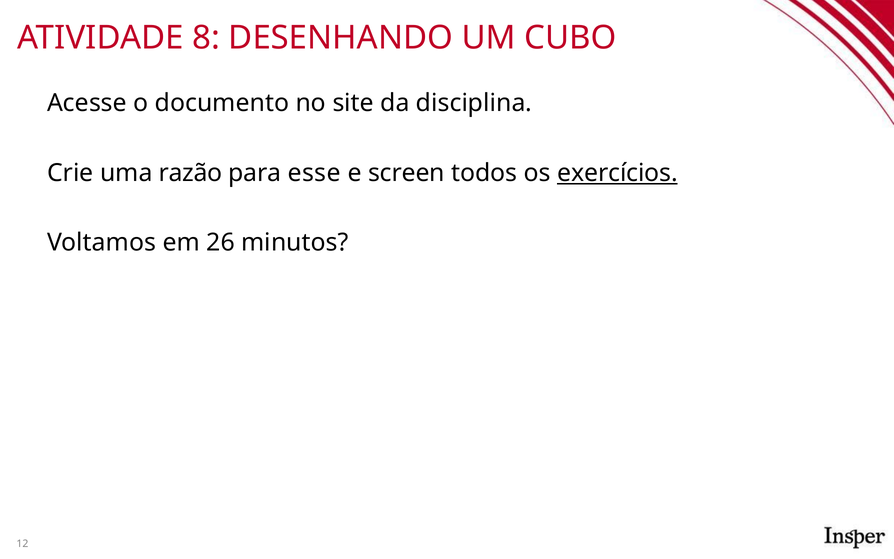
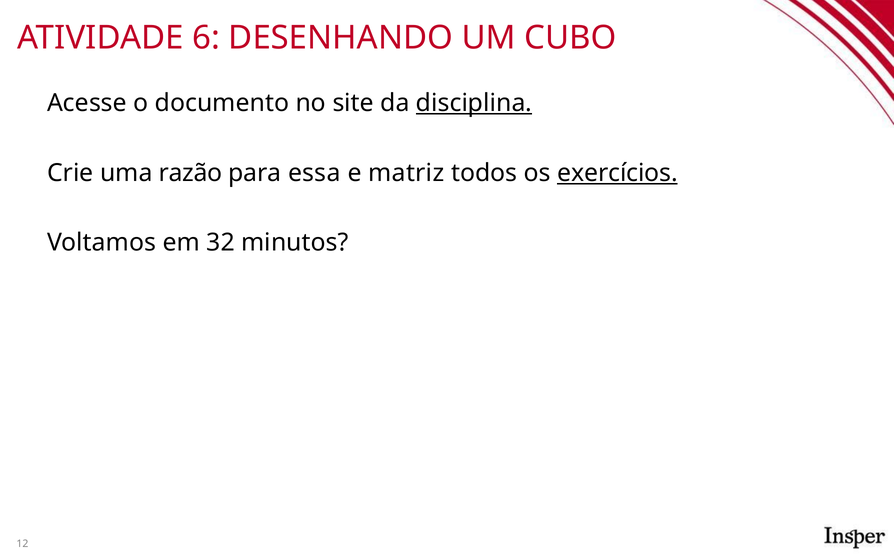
8: 8 -> 6
disciplina underline: none -> present
esse: esse -> essa
screen: screen -> matriz
26: 26 -> 32
